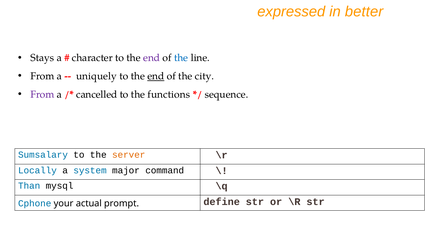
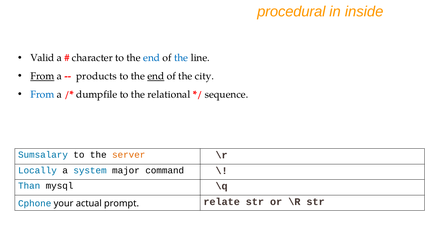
expressed: expressed -> procedural
better: better -> inside
Stays: Stays -> Valid
end at (152, 58) colour: purple -> blue
From at (42, 76) underline: none -> present
uniquely: uniquely -> products
From at (42, 94) colour: purple -> blue
cancelled: cancelled -> dumpfile
functions: functions -> relational
define: define -> relate
